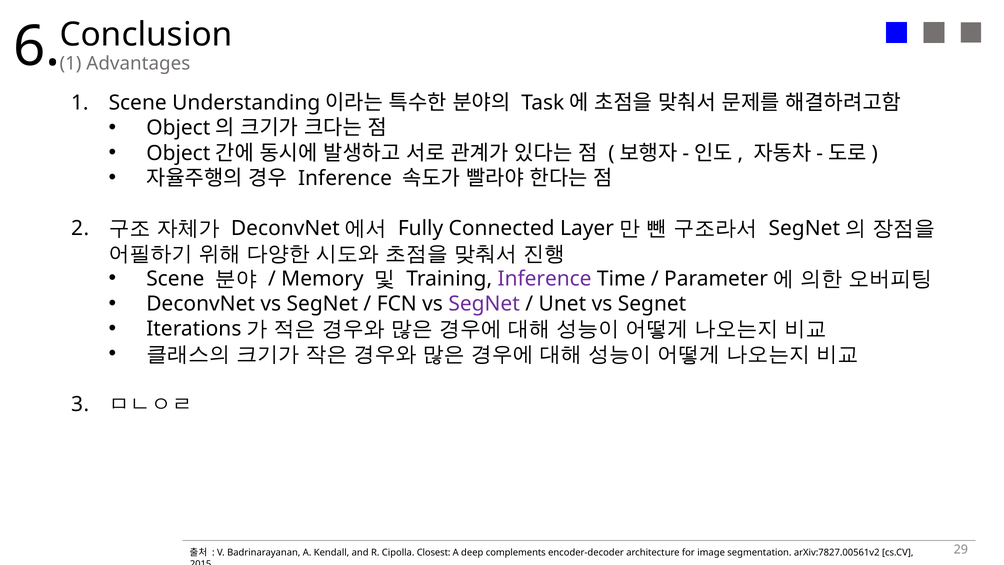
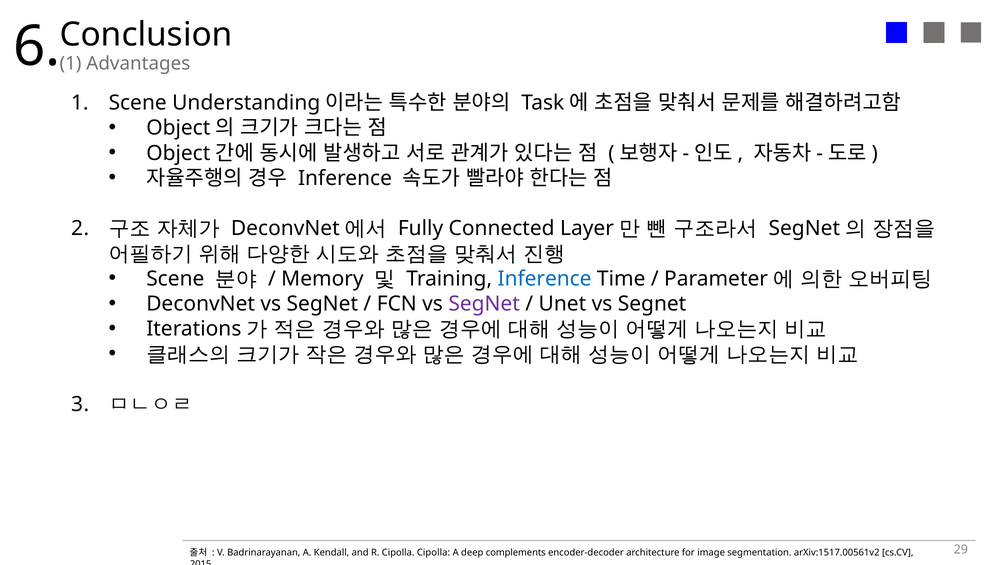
Inference at (545, 279) colour: purple -> blue
Cipolla Closest: Closest -> Cipolla
arXiv:7827.00561v2: arXiv:7827.00561v2 -> arXiv:1517.00561v2
